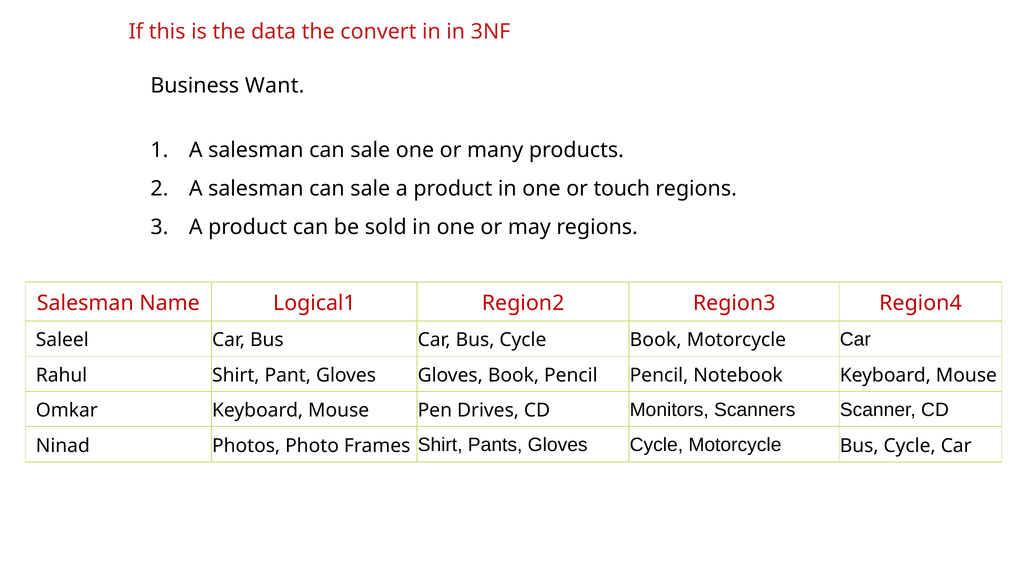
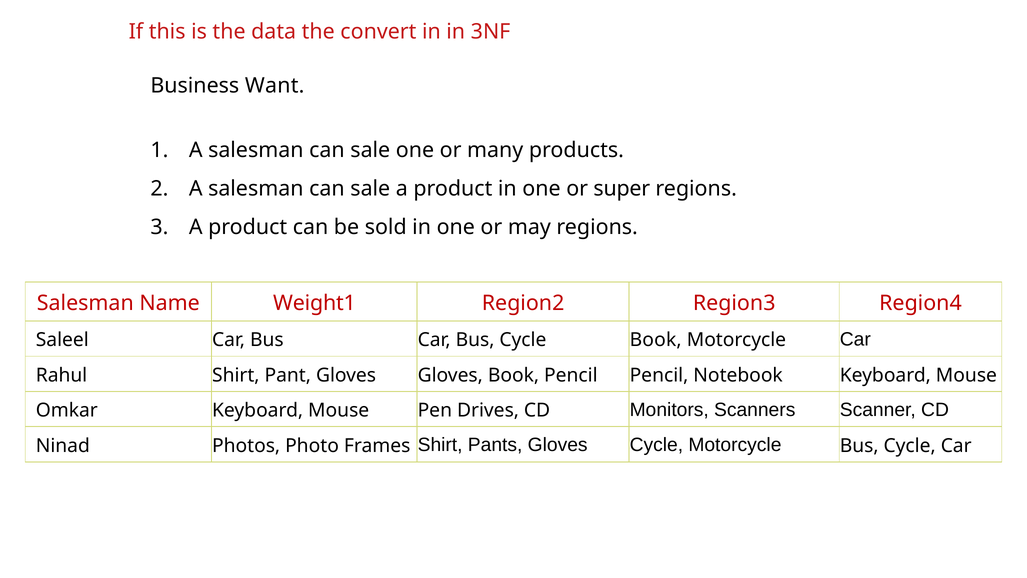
touch: touch -> super
Logical1: Logical1 -> Weight1
